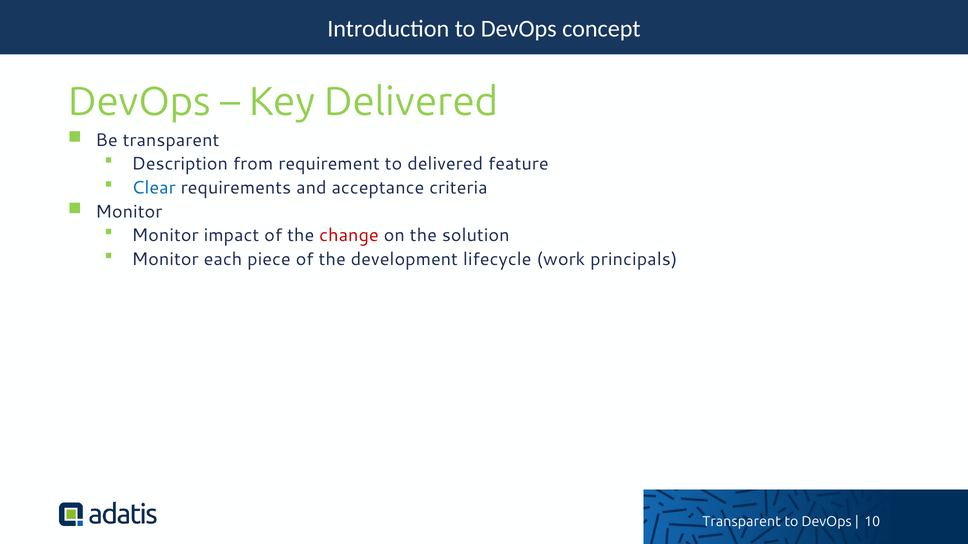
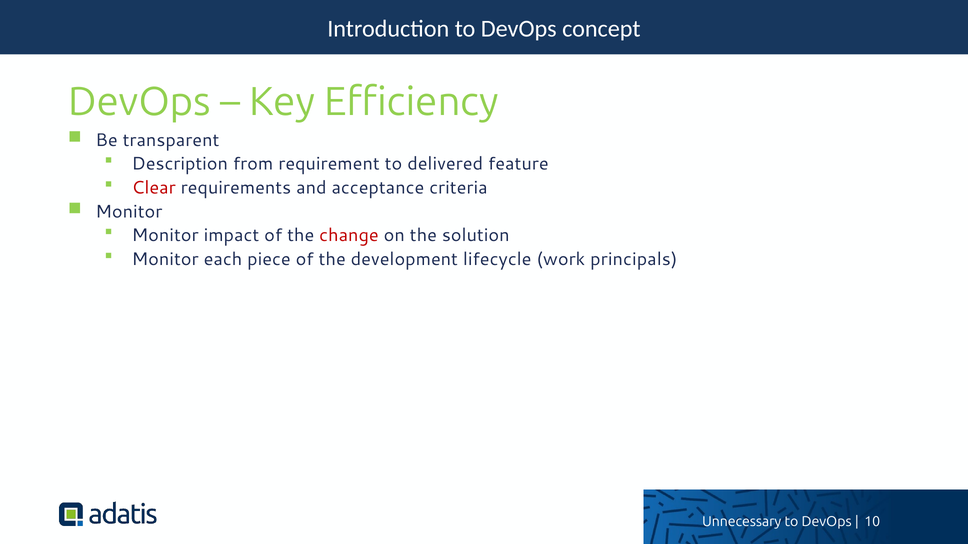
Key Delivered: Delivered -> Efficiency
Clear colour: blue -> red
Transparent at (742, 522): Transparent -> Unnecessary
